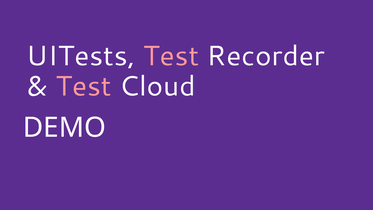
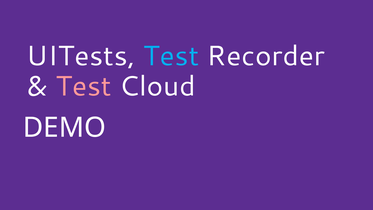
Test at (171, 56) colour: pink -> light blue
